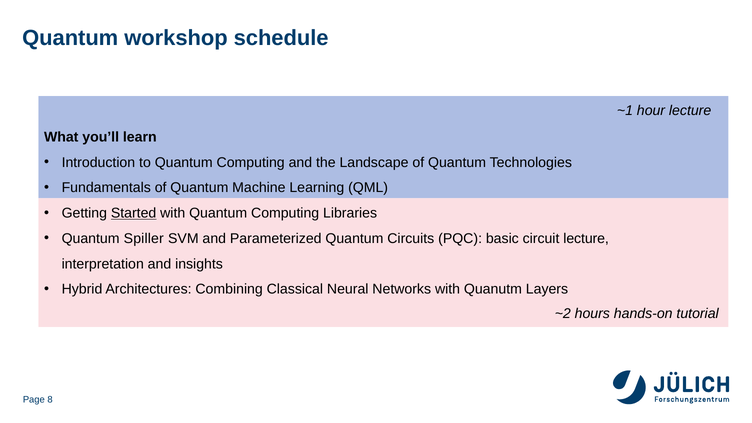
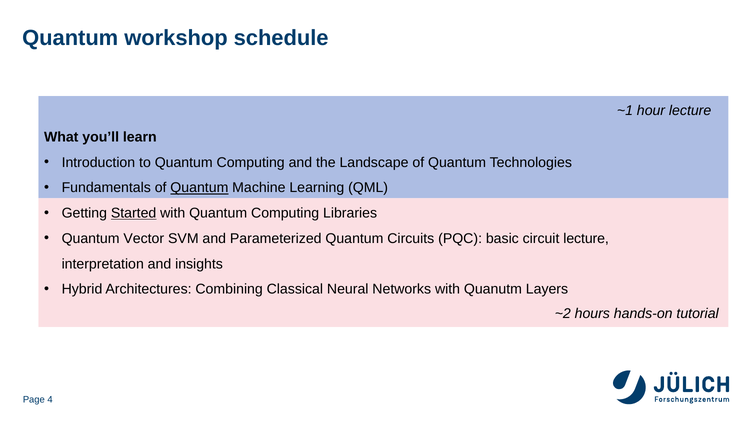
Quantum at (199, 188) underline: none -> present
Spiller: Spiller -> Vector
8: 8 -> 4
